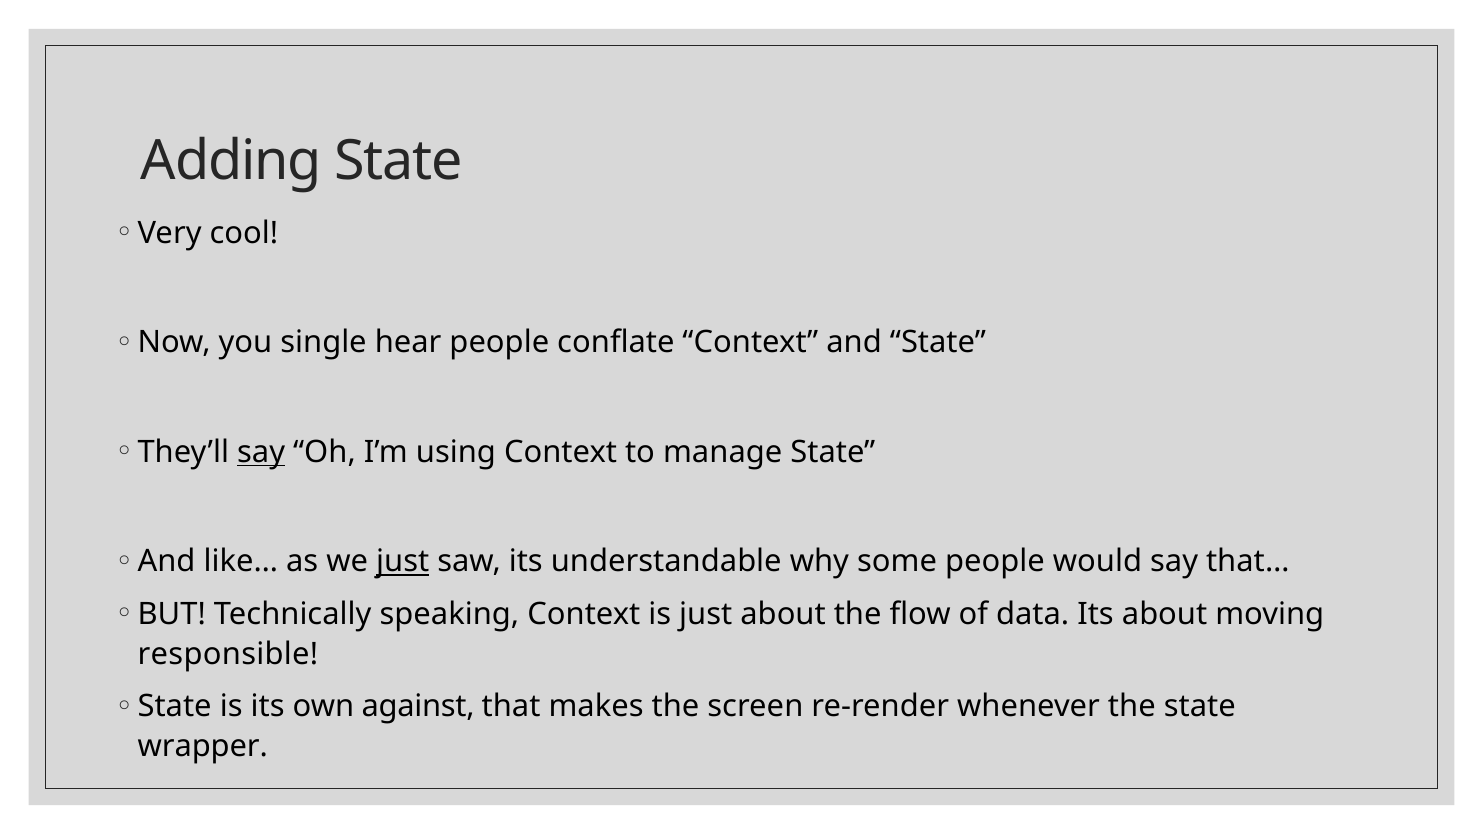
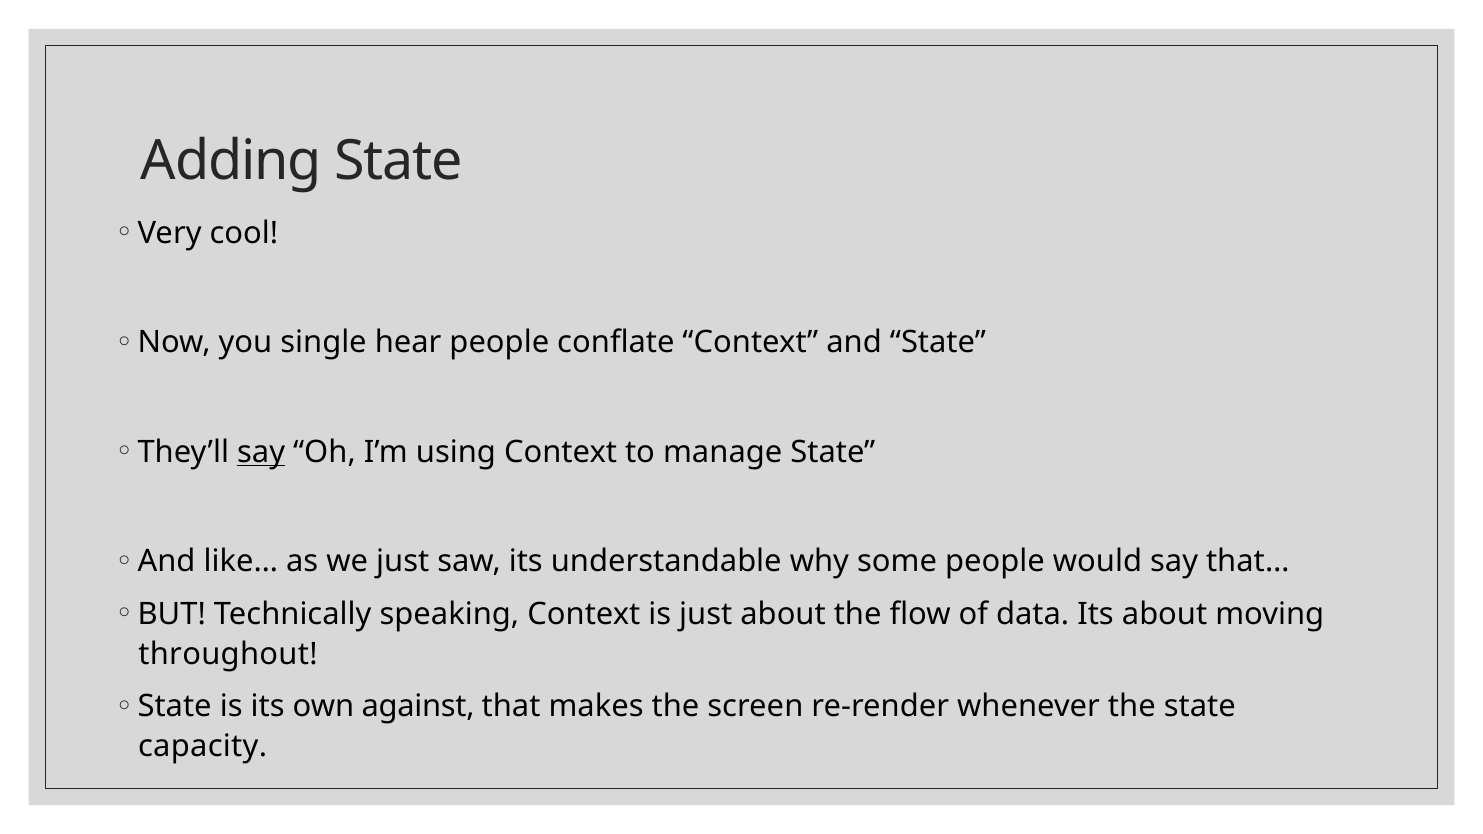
just at (403, 562) underline: present -> none
responsible: responsible -> throughout
wrapper: wrapper -> capacity
